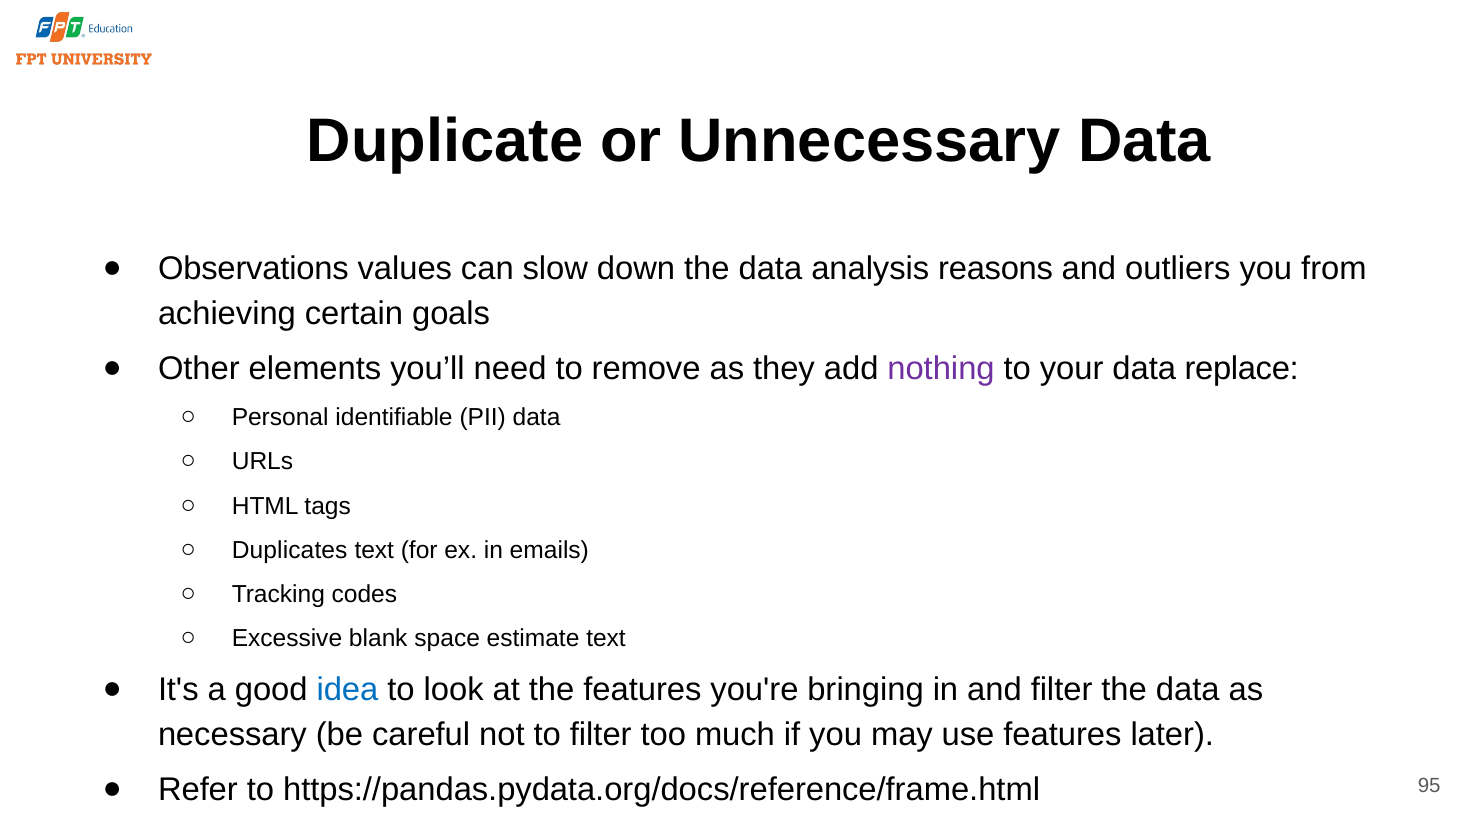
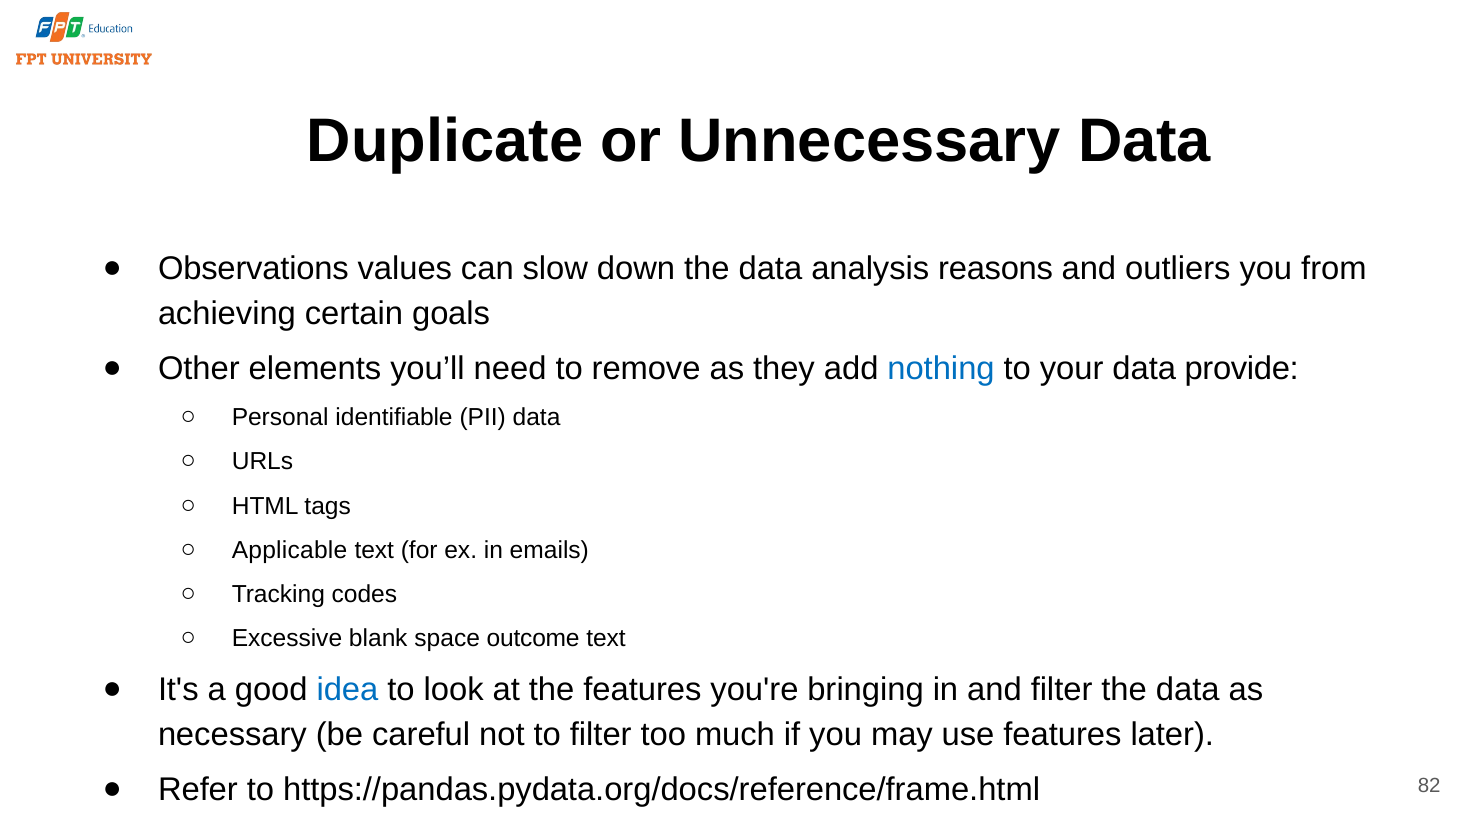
nothing colour: purple -> blue
replace: replace -> provide
Duplicates: Duplicates -> Applicable
estimate: estimate -> outcome
95: 95 -> 82
